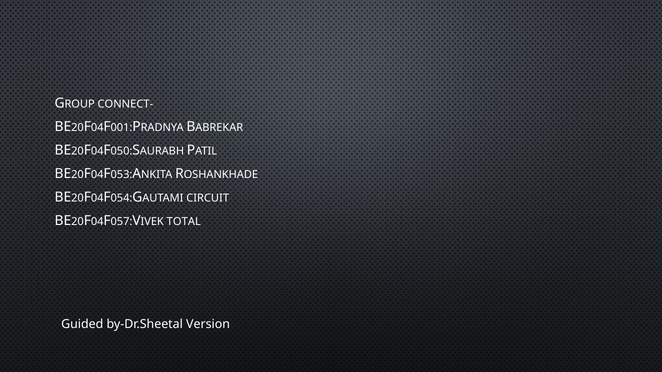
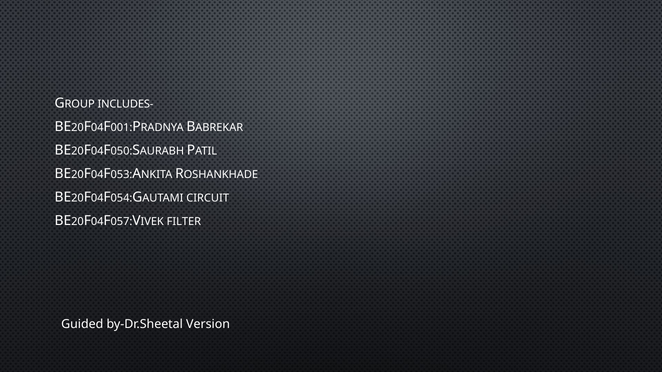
CONNECT-: CONNECT- -> INCLUDES-
TOTAL: TOTAL -> FILTER
